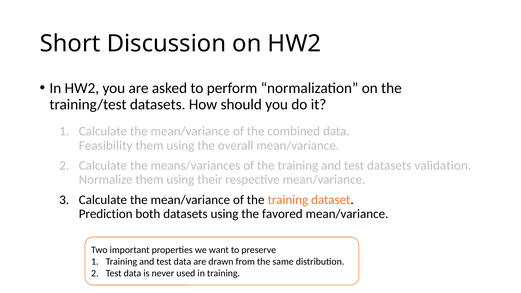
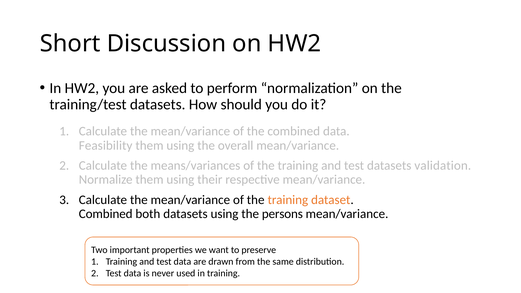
Prediction at (106, 214): Prediction -> Combined
favored: favored -> persons
